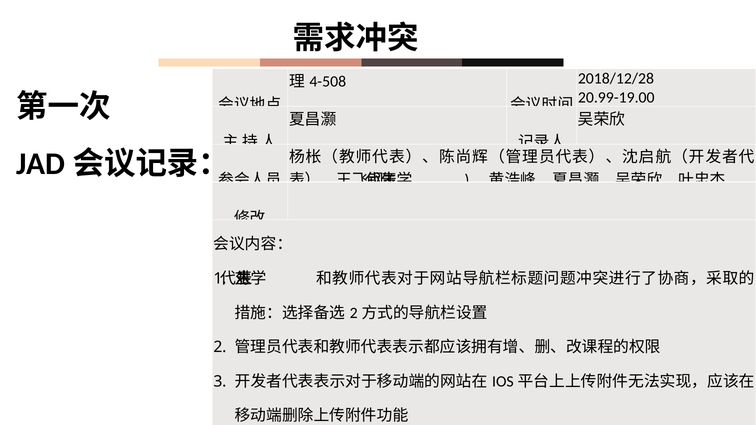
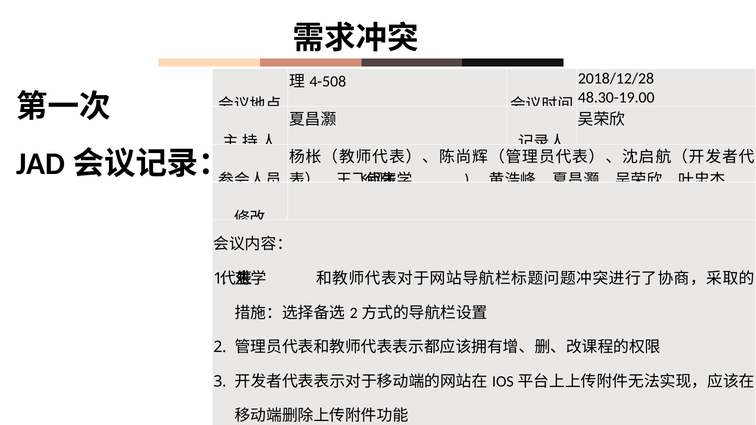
20.99-19.00: 20.99-19.00 -> 48.30-19.00
